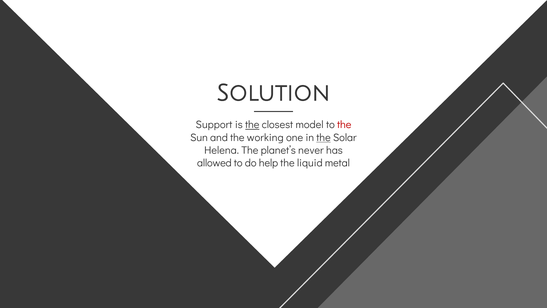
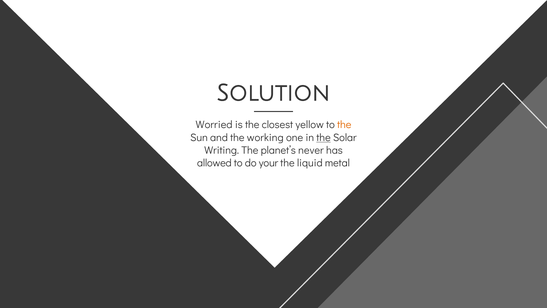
Support: Support -> Worried
the at (252, 125) underline: present -> none
model: model -> yellow
the at (344, 125) colour: red -> orange
Helena: Helena -> Writing
help: help -> your
